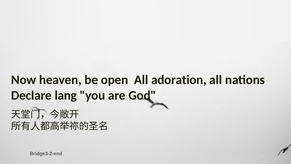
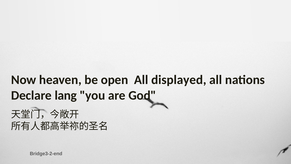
adoration: adoration -> displayed
